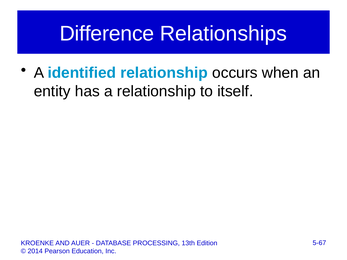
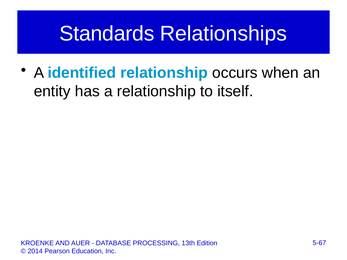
Difference: Difference -> Standards
